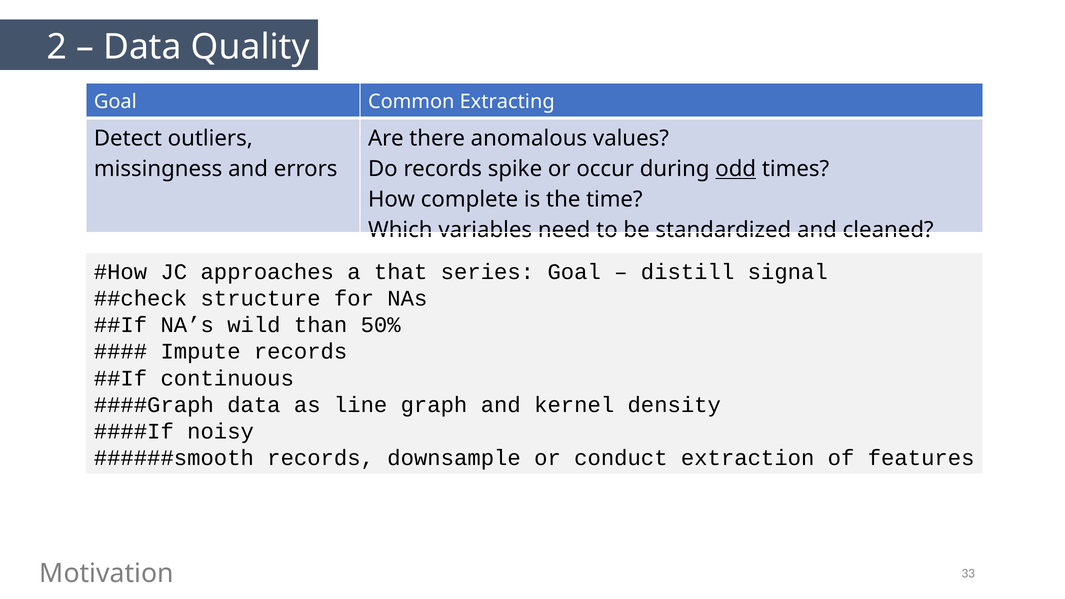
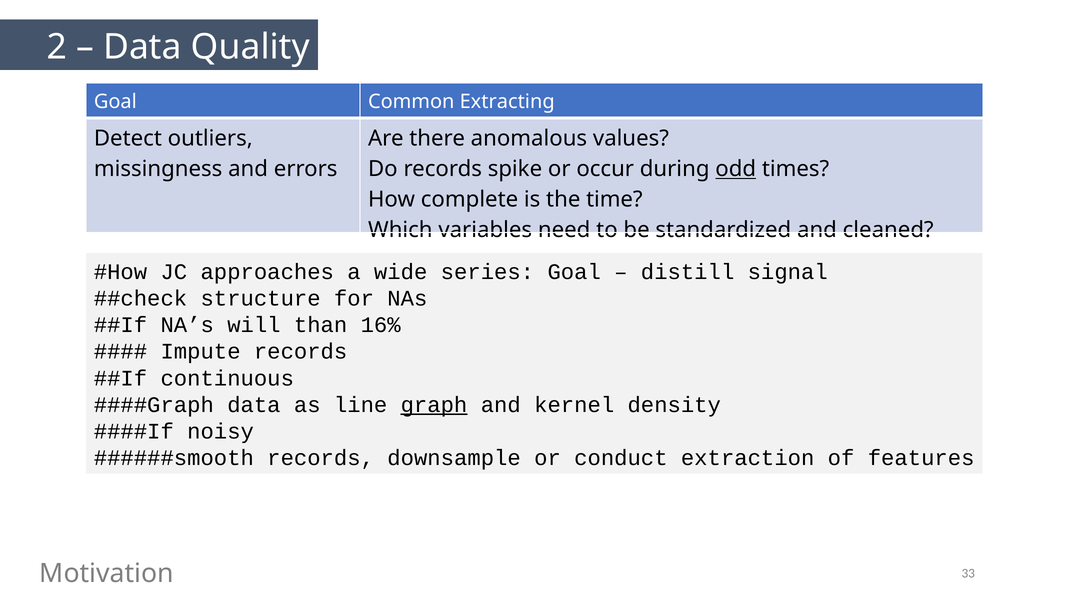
that: that -> wide
wild: wild -> will
50%: 50% -> 16%
graph underline: none -> present
